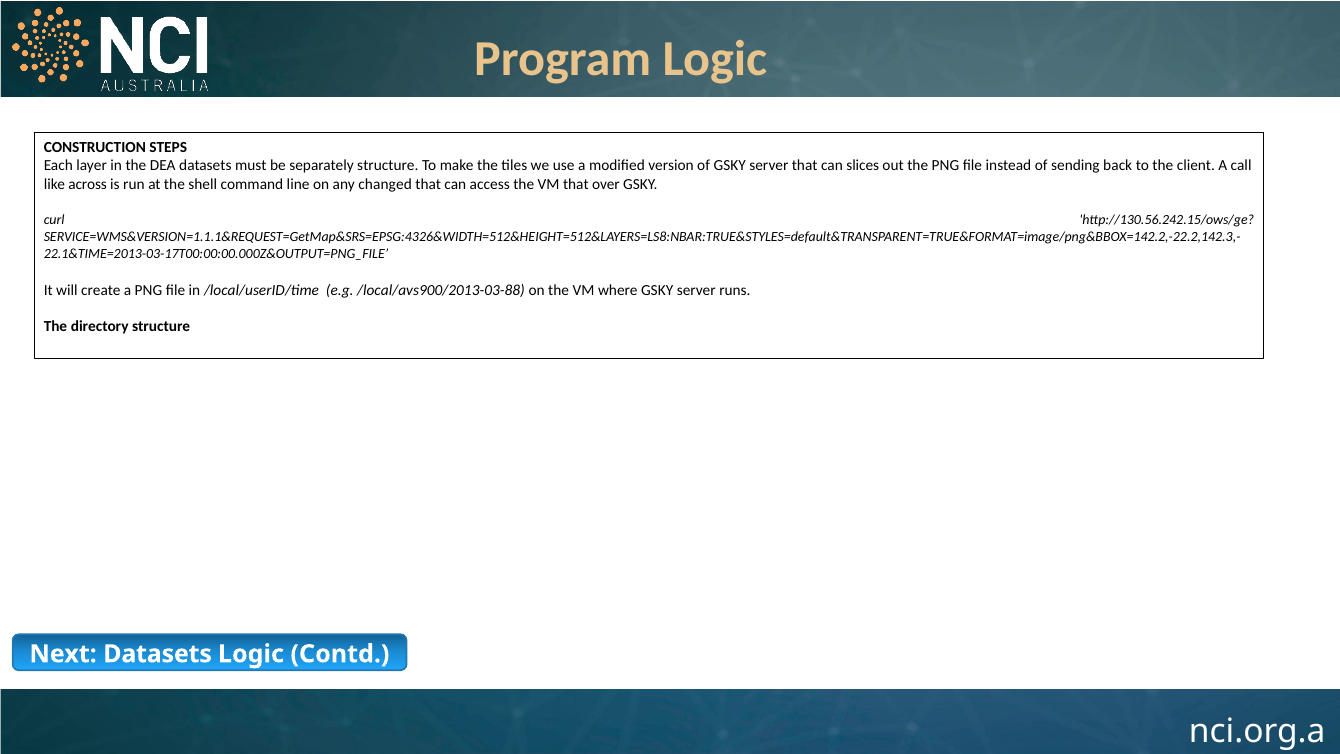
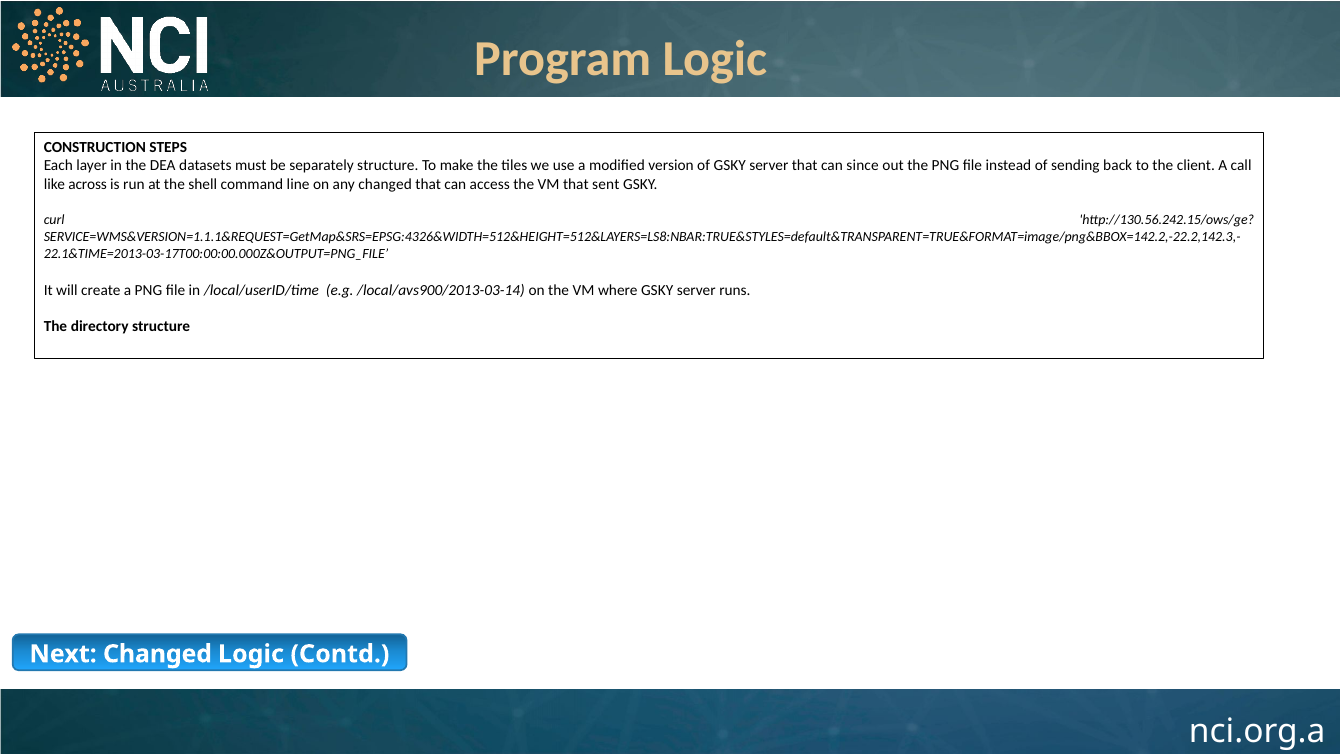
slices: slices -> since
over: over -> sent
/local/avs900/2013-03-88: /local/avs900/2013-03-88 -> /local/avs900/2013-03-14
Next Datasets: Datasets -> Changed
